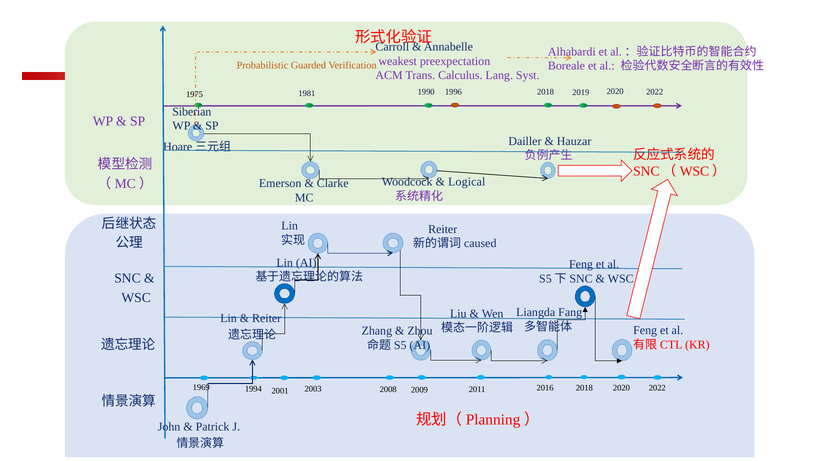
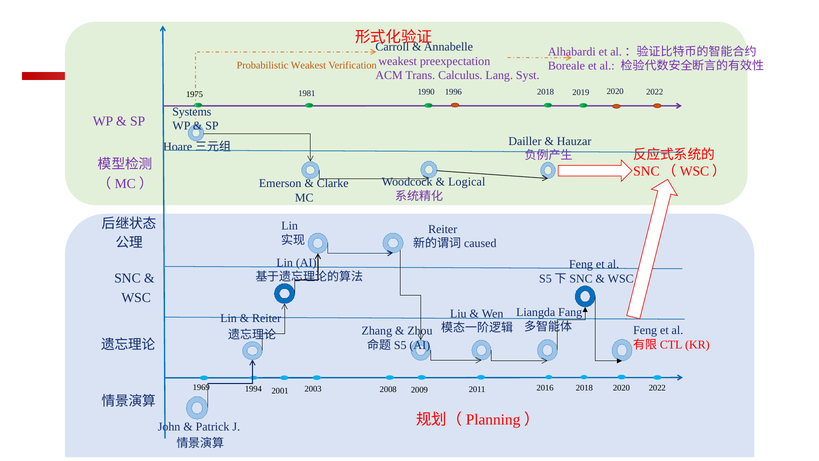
Probabilistic Guarded: Guarded -> Weakest
Siberian: Siberian -> Systems
